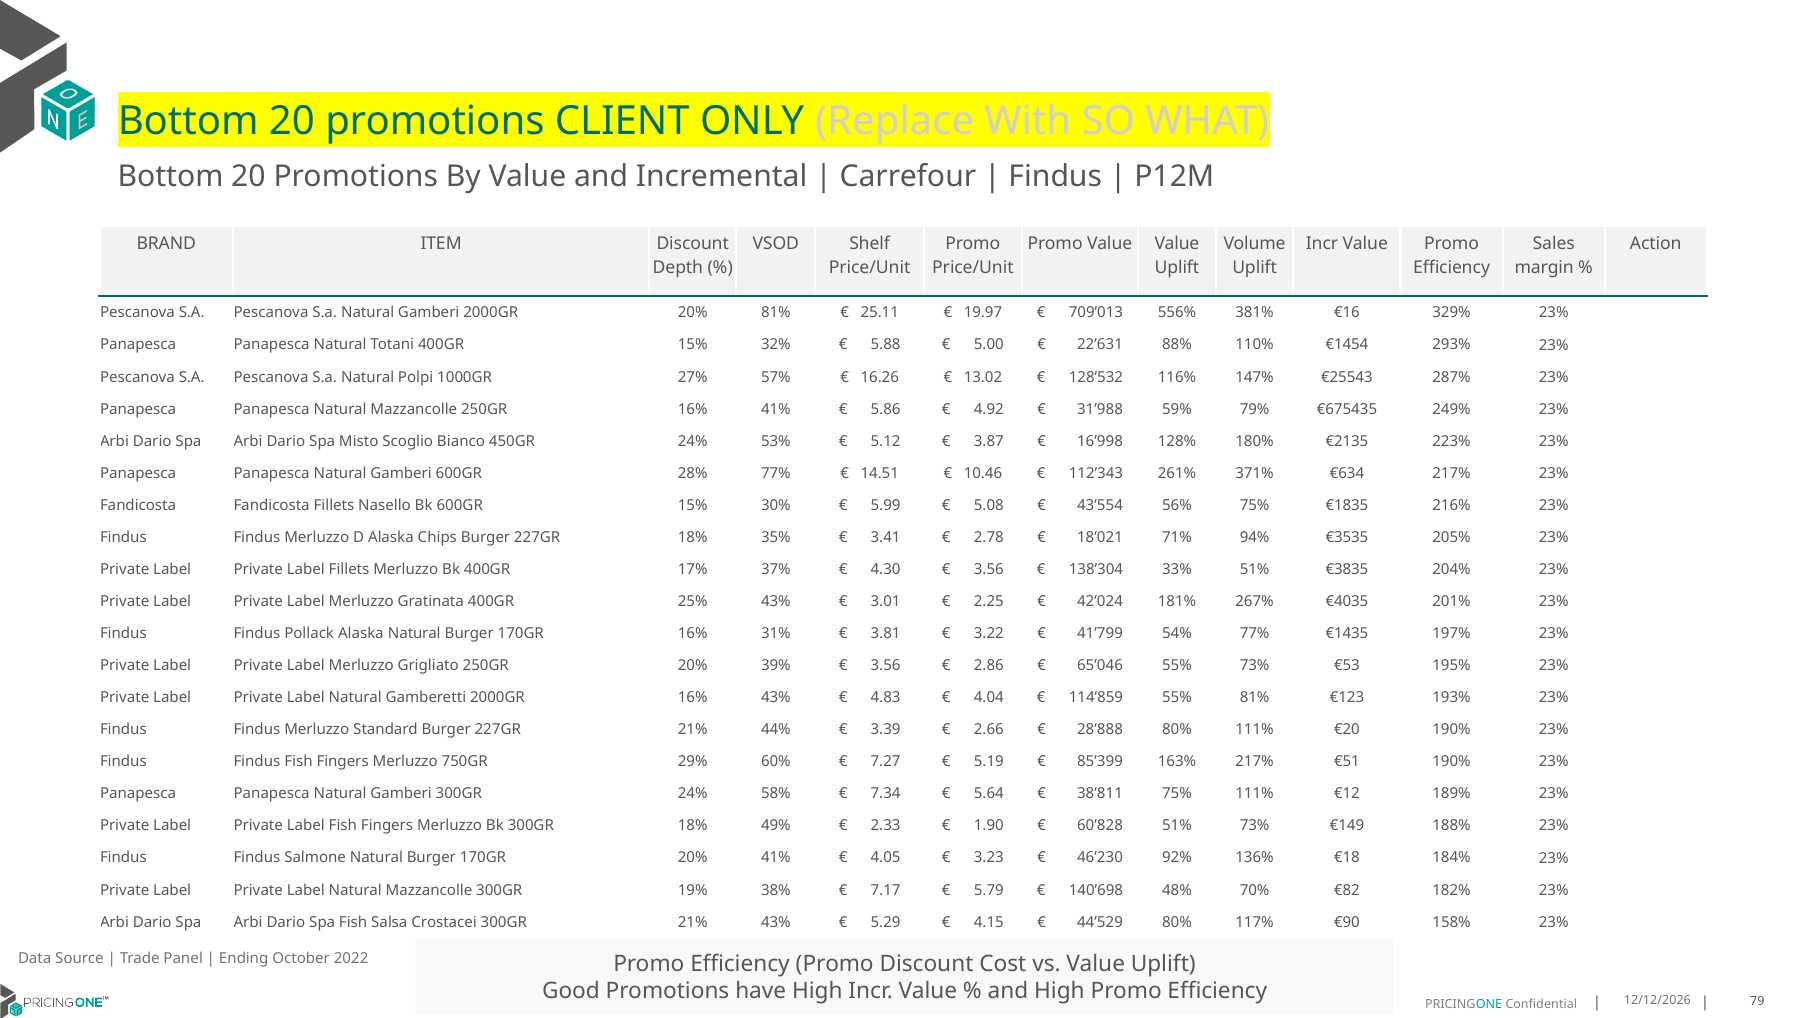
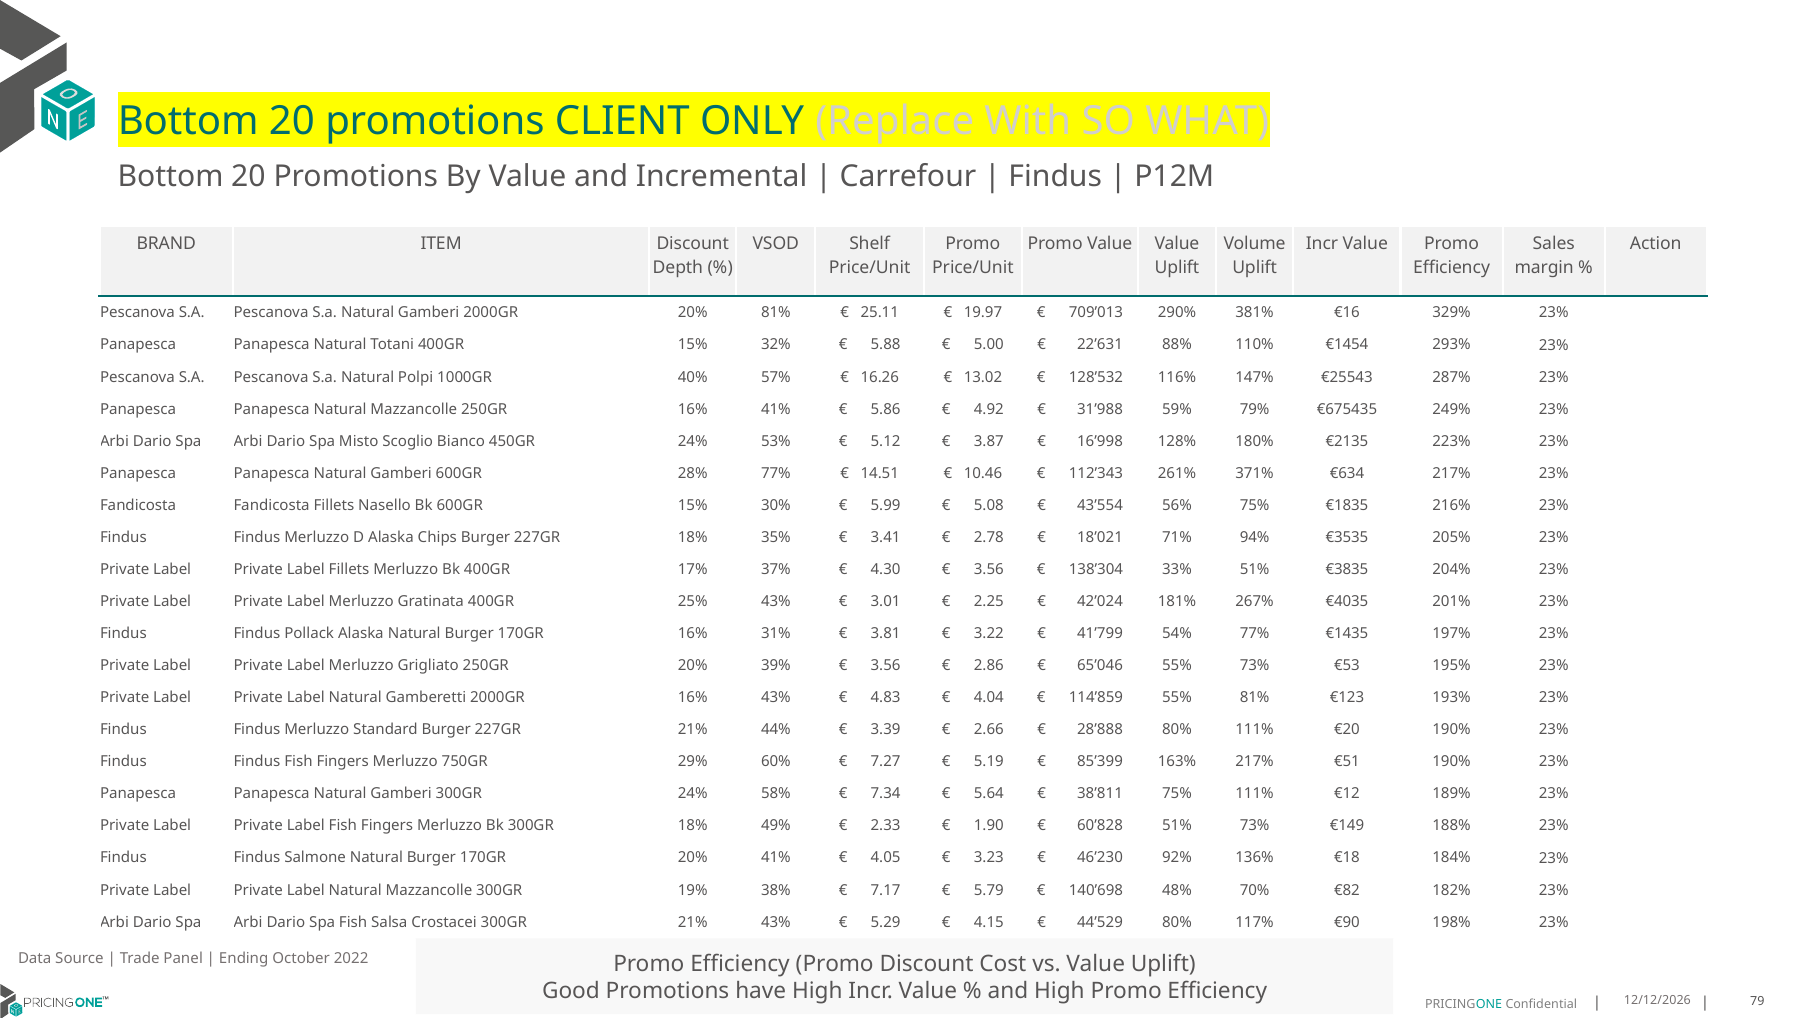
556%: 556% -> 290%
27%: 27% -> 40%
158%: 158% -> 198%
